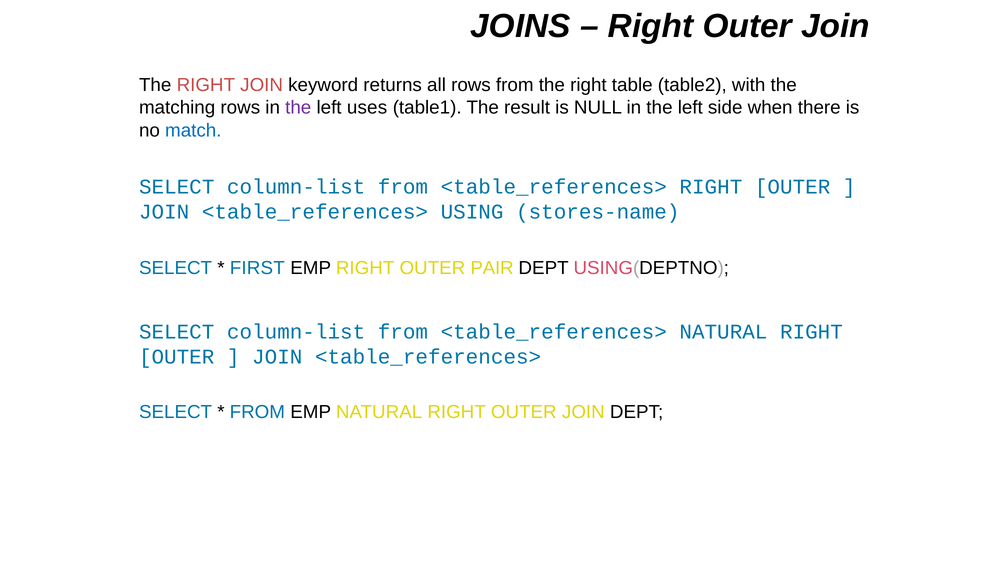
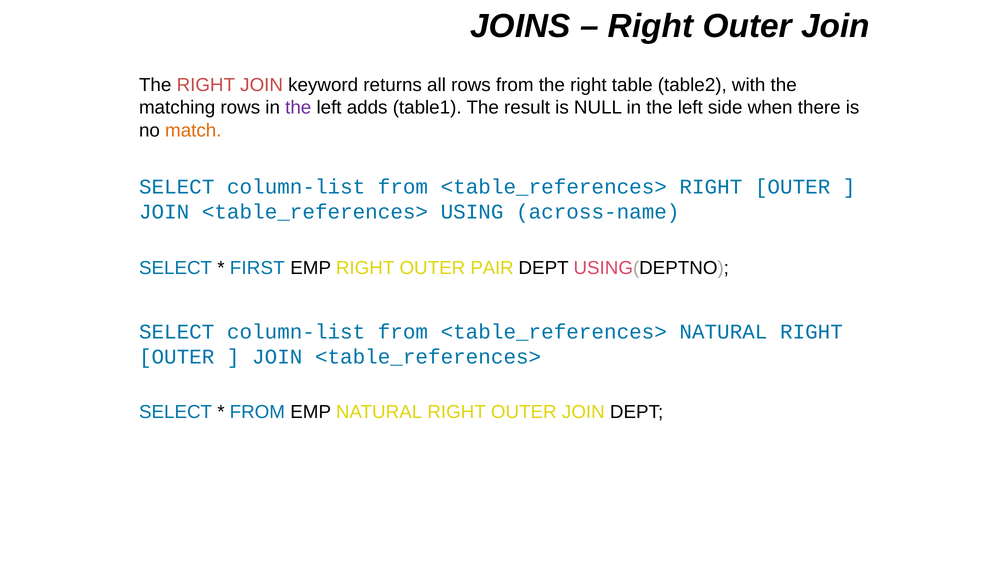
uses: uses -> adds
match colour: blue -> orange
stores-name: stores-name -> across-name
